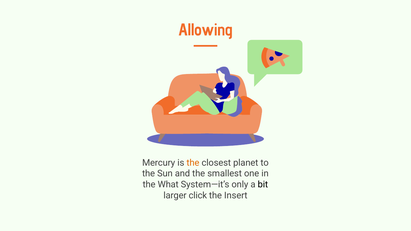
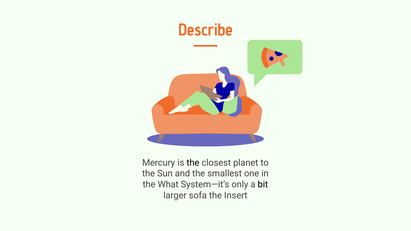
Allowing: Allowing -> Describe
the at (193, 163) colour: orange -> black
click: click -> sofa
